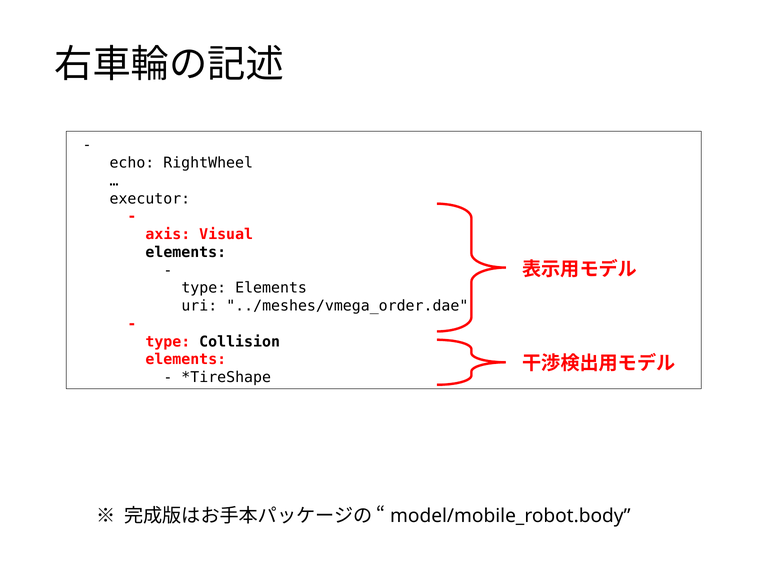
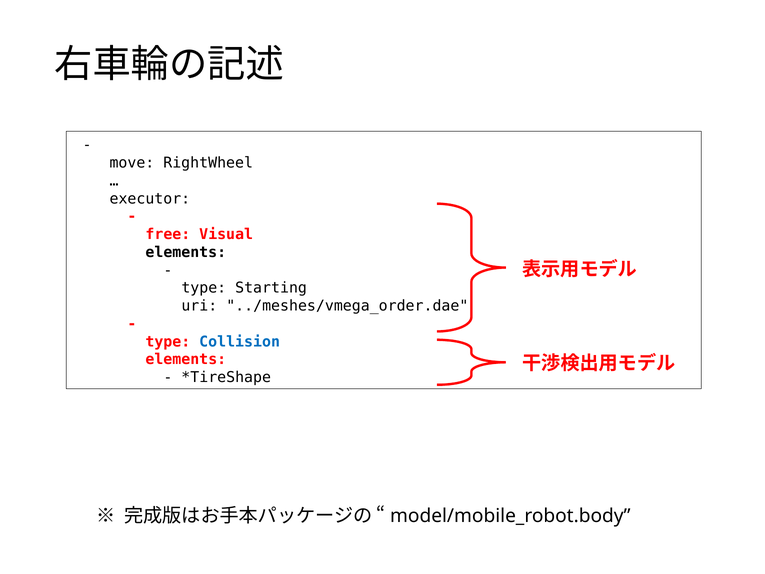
echo: echo -> move
axis: axis -> free
type Elements: Elements -> Starting
Collision colour: black -> blue
